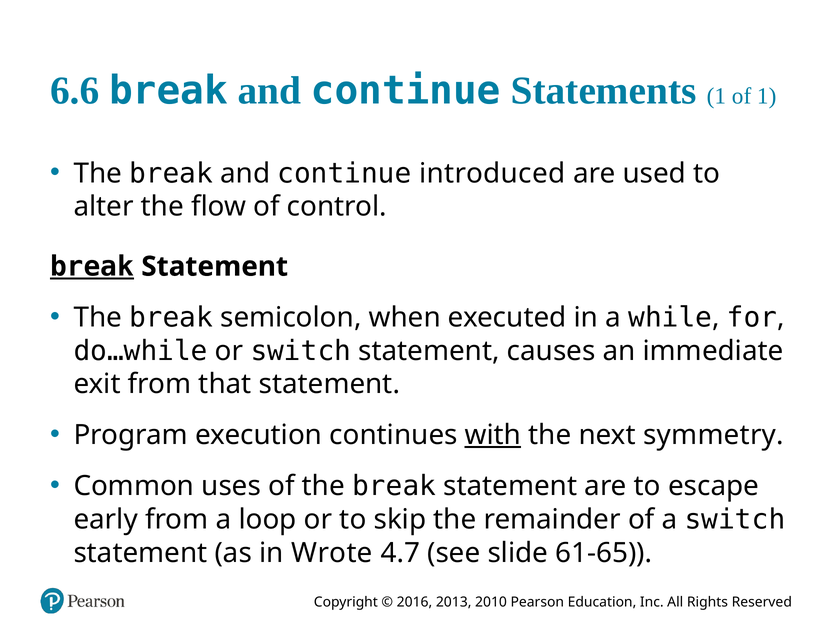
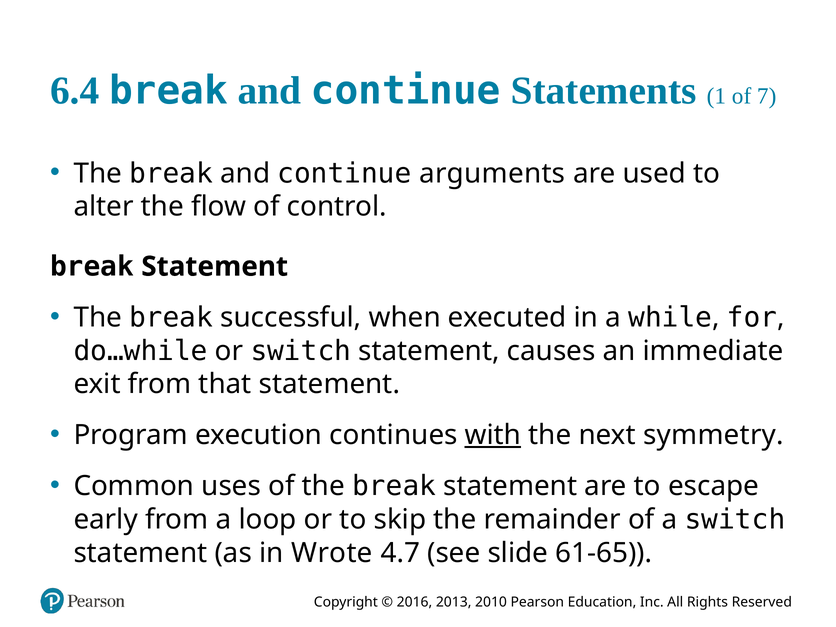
6.6: 6.6 -> 6.4
of 1: 1 -> 7
introduced: introduced -> arguments
break at (92, 267) underline: present -> none
semicolon: semicolon -> successful
